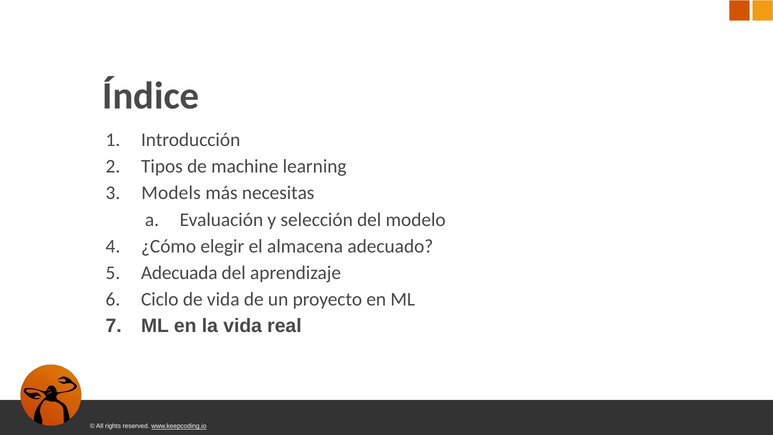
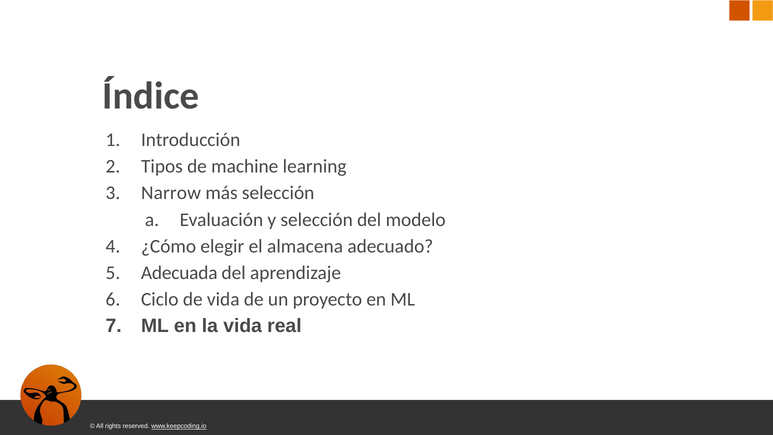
Models: Models -> Narrow
más necesitas: necesitas -> selección
